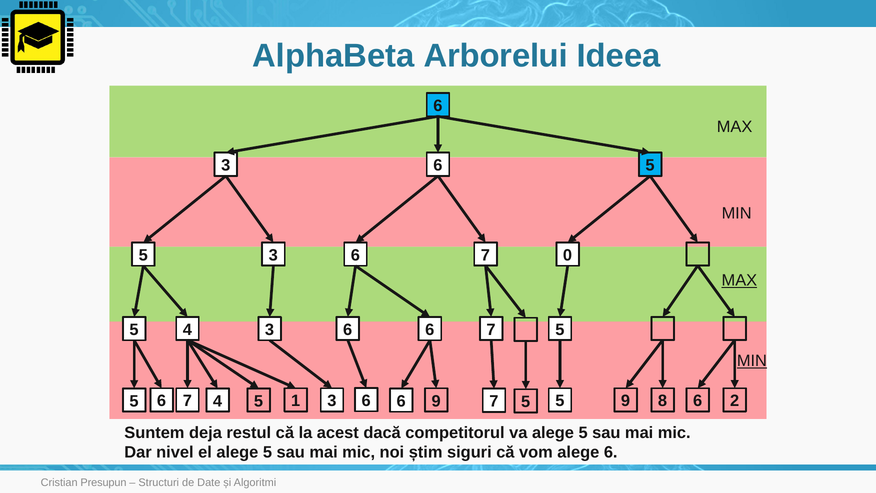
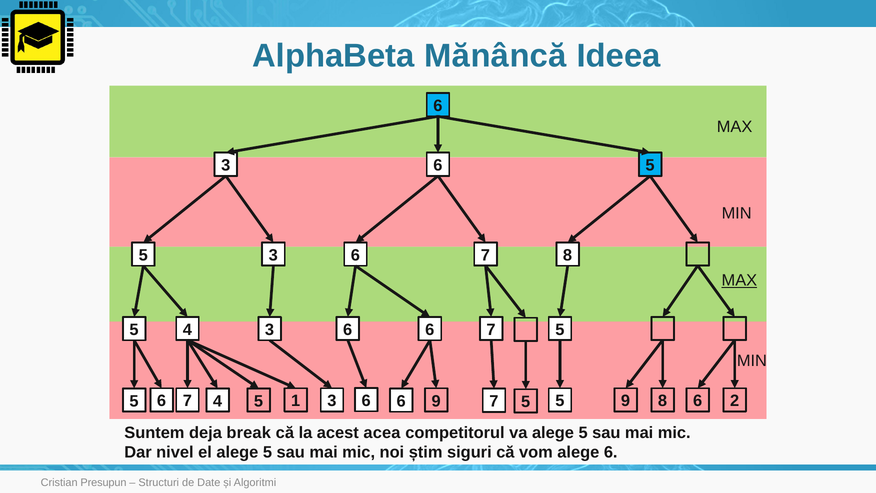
Arborelui: Arborelui -> Mănâncă
6 0: 0 -> 8
MIN at (752, 361) underline: present -> none
restul: restul -> break
dacă: dacă -> acea
